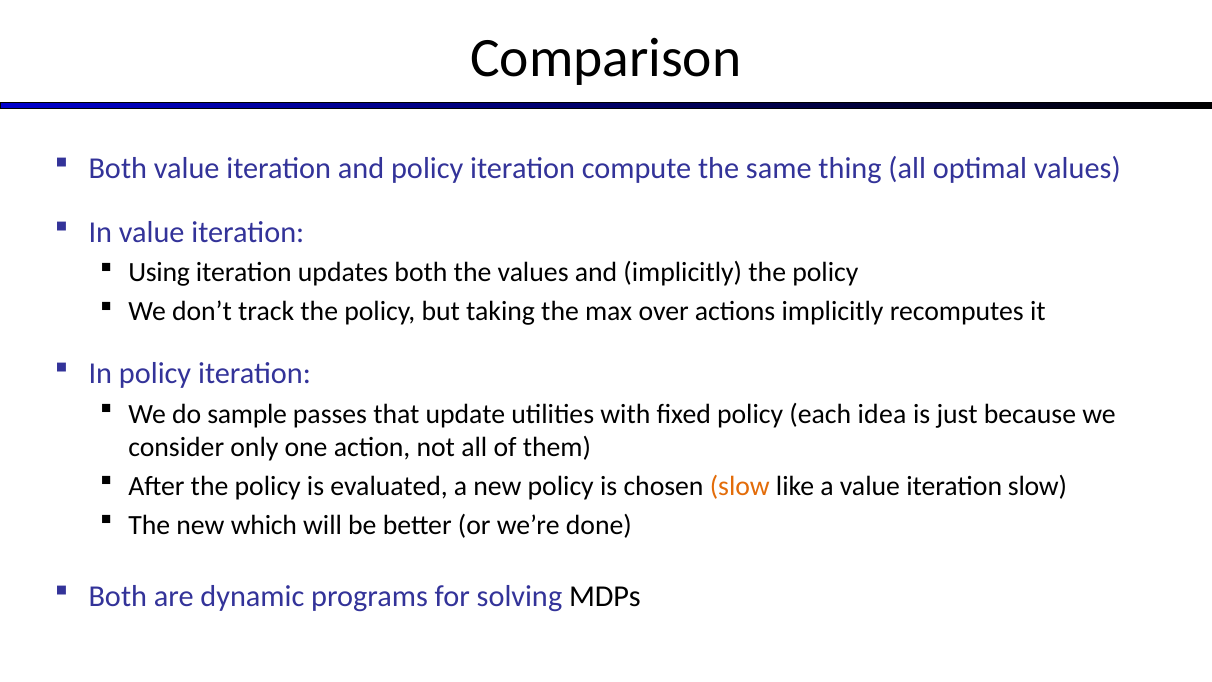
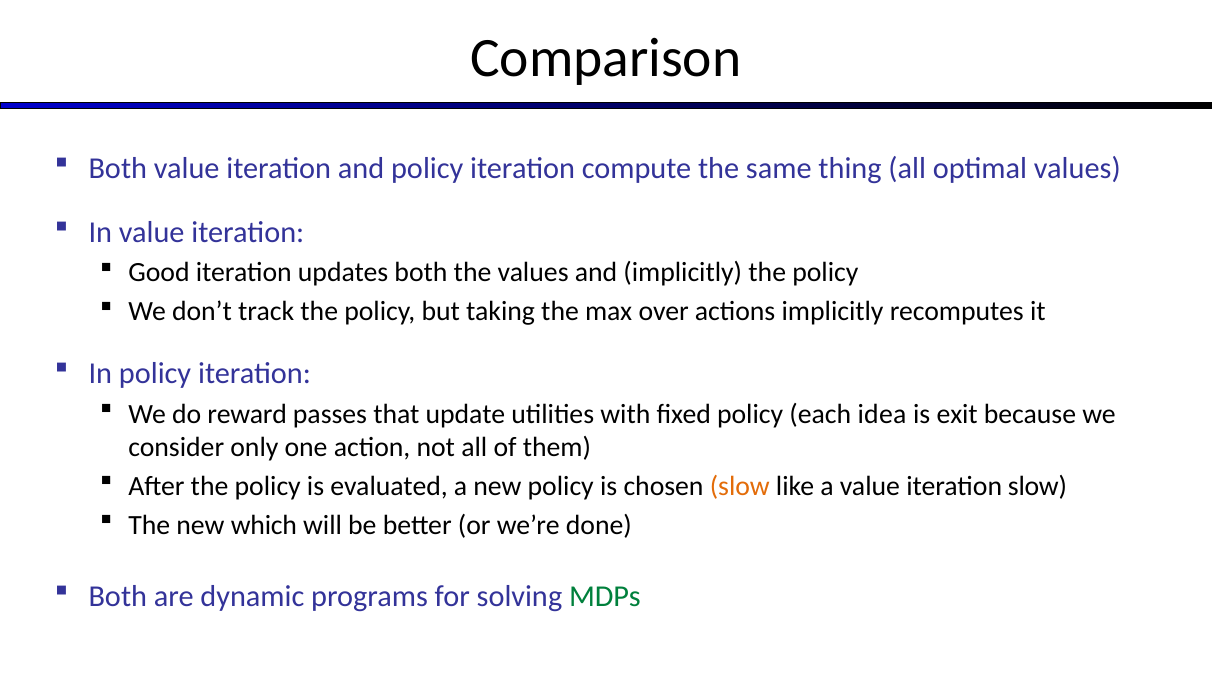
Using: Using -> Good
sample: sample -> reward
just: just -> exit
MDPs colour: black -> green
